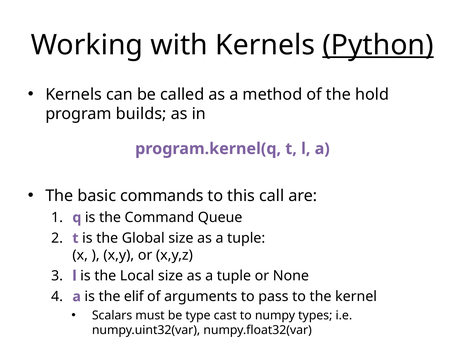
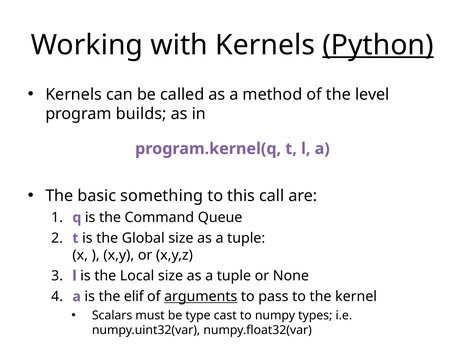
hold: hold -> level
commands: commands -> something
arguments underline: none -> present
